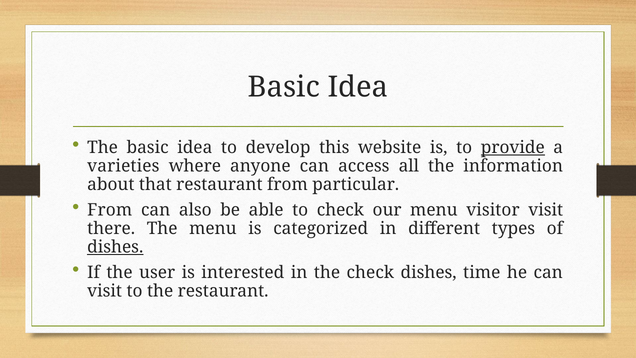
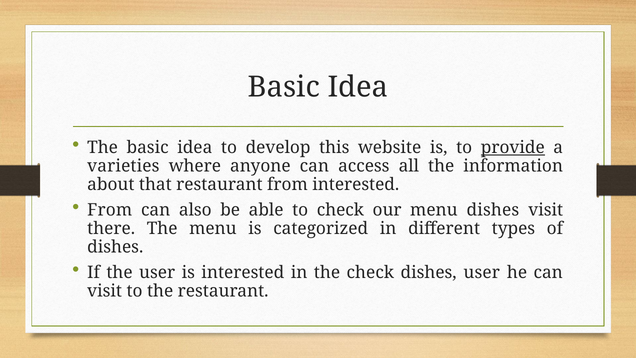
from particular: particular -> interested
menu visitor: visitor -> dishes
dishes at (115, 247) underline: present -> none
dishes time: time -> user
